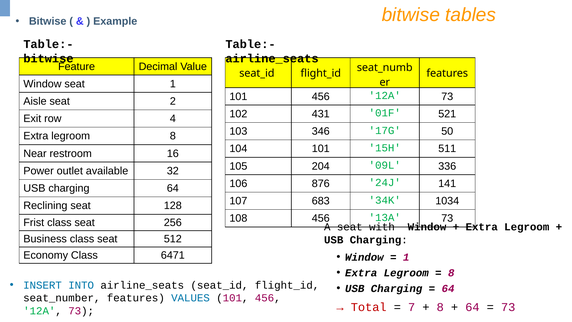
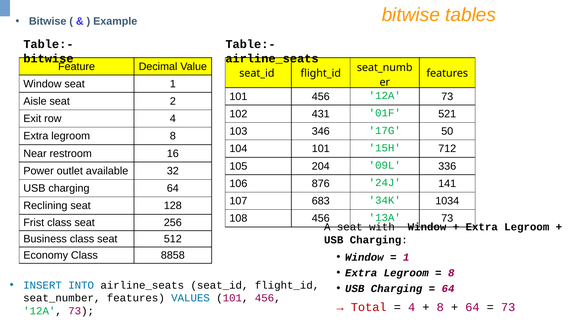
511: 511 -> 712
6471: 6471 -> 8858
7 at (412, 307): 7 -> 4
